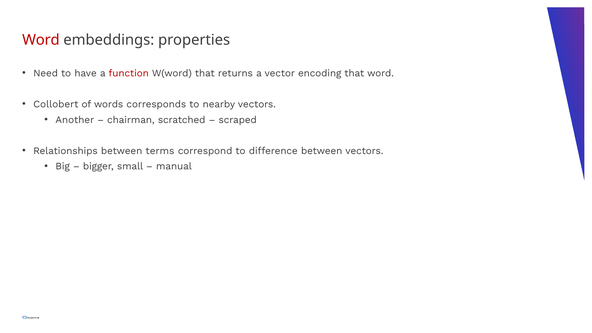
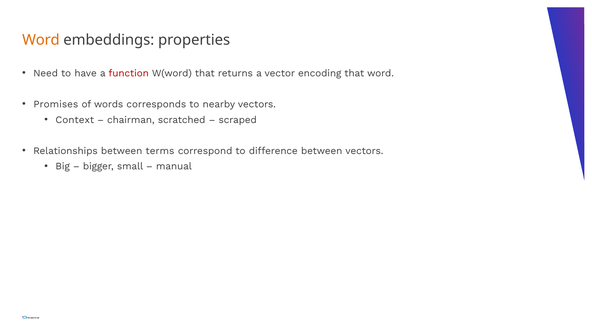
Word at (41, 40) colour: red -> orange
Collobert: Collobert -> Promises
Another: Another -> Context
